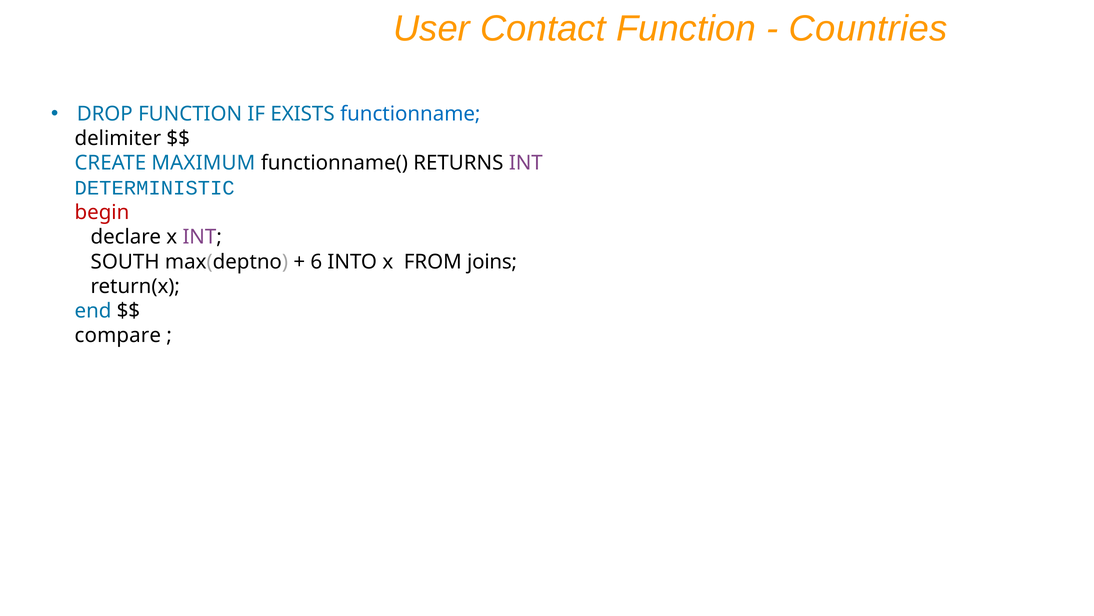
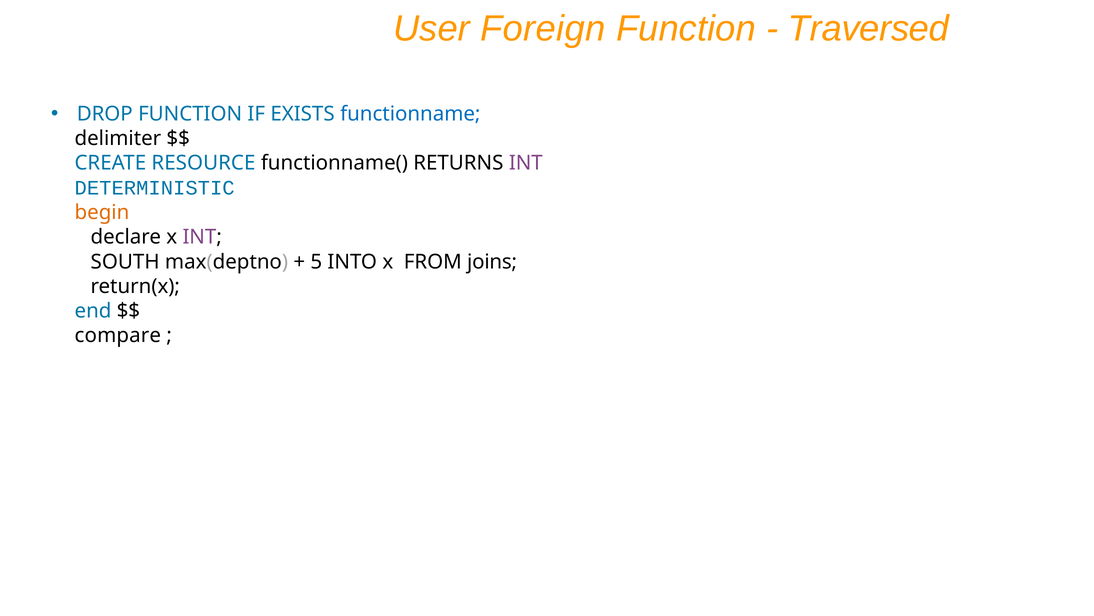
Contact: Contact -> Foreign
Countries: Countries -> Traversed
MAXIMUM: MAXIMUM -> RESOURCE
begin colour: red -> orange
6: 6 -> 5
